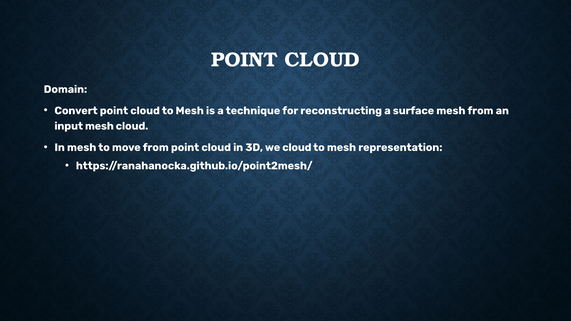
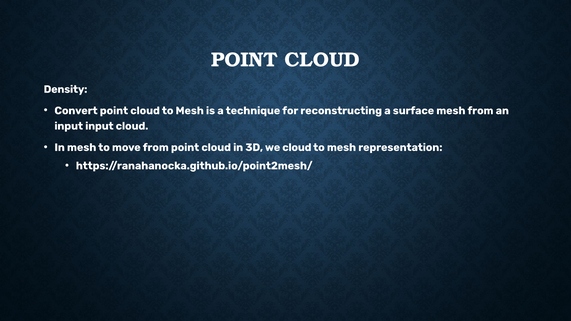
Domain: Domain -> Density
input mesh: mesh -> input
